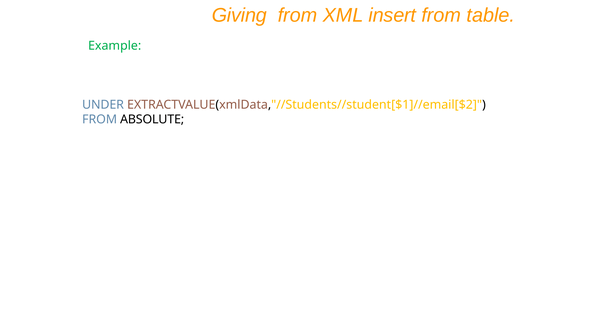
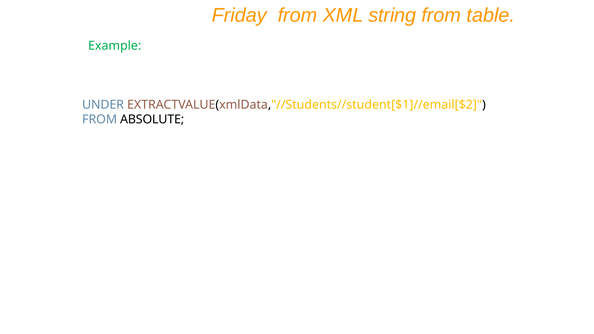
Giving: Giving -> Friday
insert: insert -> string
